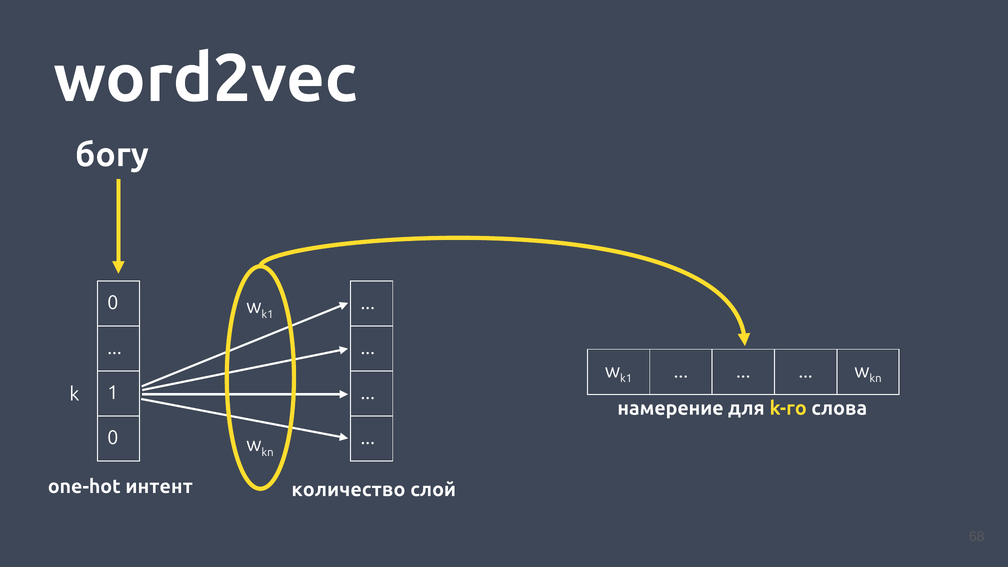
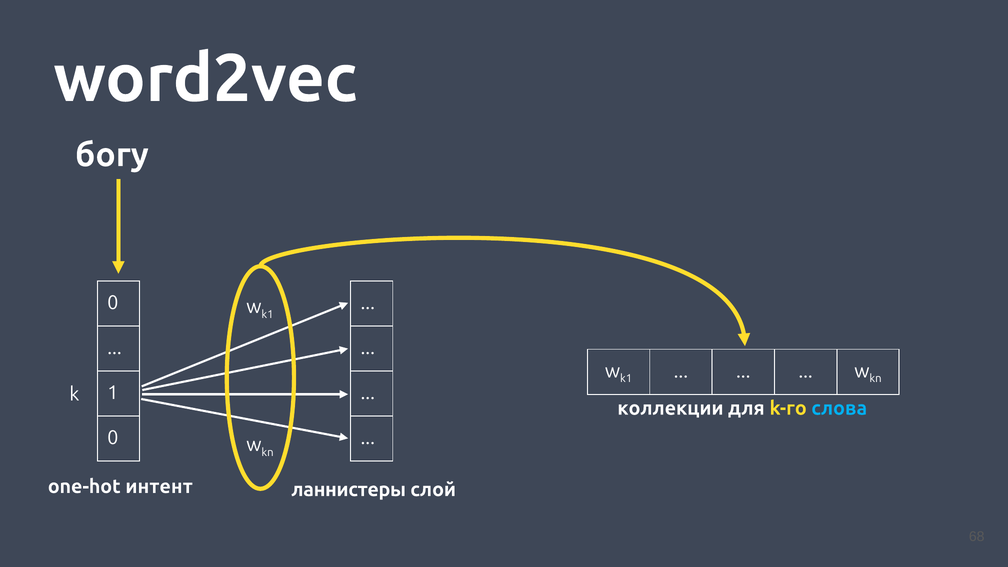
намерение: намерение -> коллекции
слова colour: white -> light blue
количество: количество -> ланнистеры
